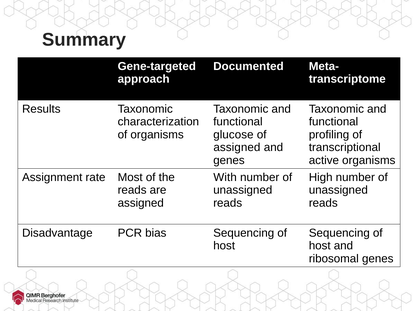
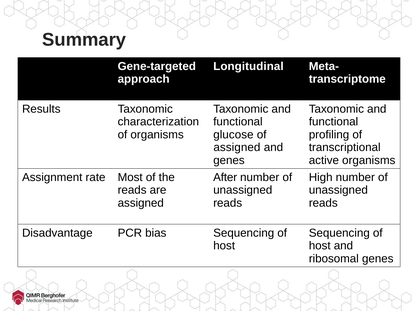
Documented: Documented -> Longitudinal
With: With -> After
